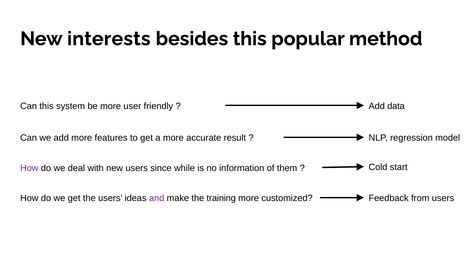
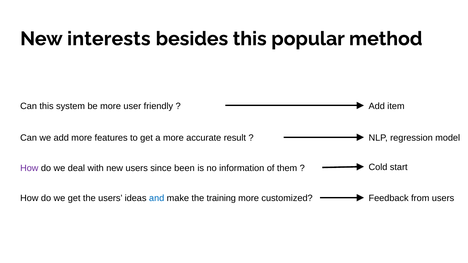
data: data -> item
while: while -> been
and colour: purple -> blue
